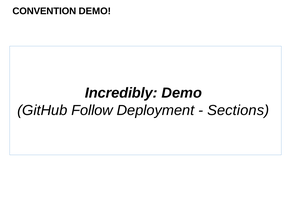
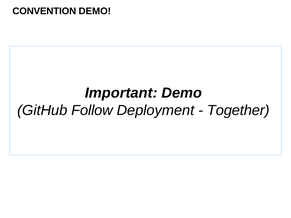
Incredibly: Incredibly -> Important
Sections: Sections -> Together
